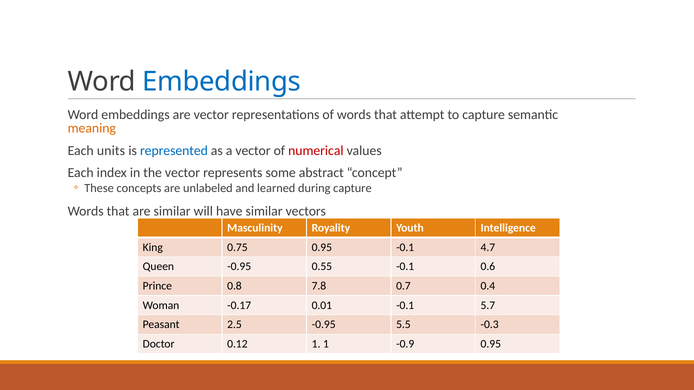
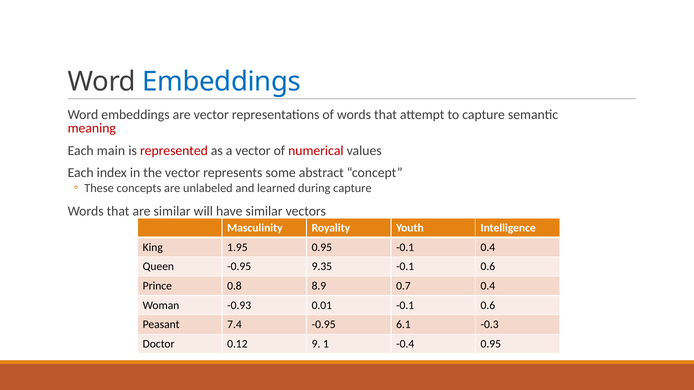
meaning colour: orange -> red
units: units -> main
represented colour: blue -> red
0.75: 0.75 -> 1.95
-0.1 4.7: 4.7 -> 0.4
0.55: 0.55 -> 9.35
7.8: 7.8 -> 8.9
-0.17: -0.17 -> -0.93
0.01 -0.1 5.7: 5.7 -> 0.6
2.5: 2.5 -> 7.4
5.5: 5.5 -> 6.1
0.12 1: 1 -> 9
-0.9: -0.9 -> -0.4
